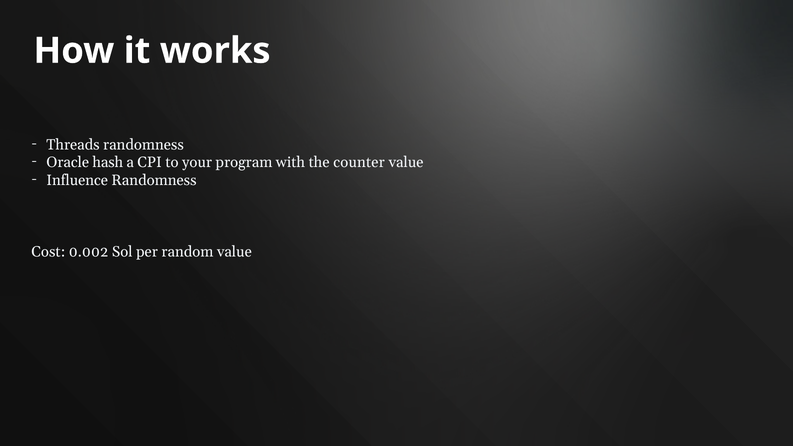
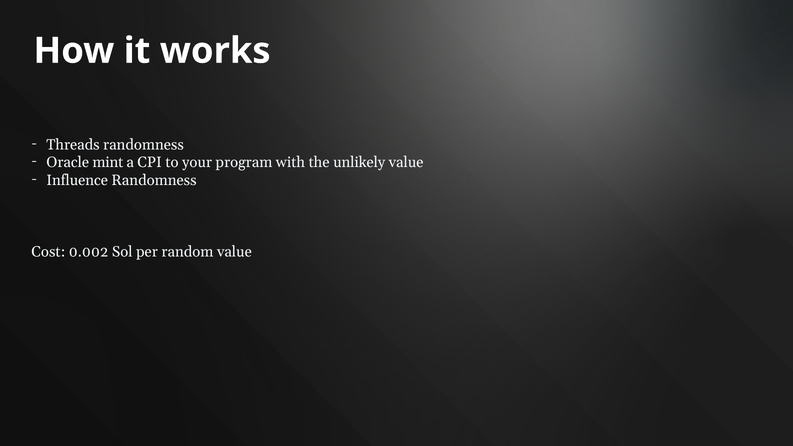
hash: hash -> mint
counter: counter -> unlikely
